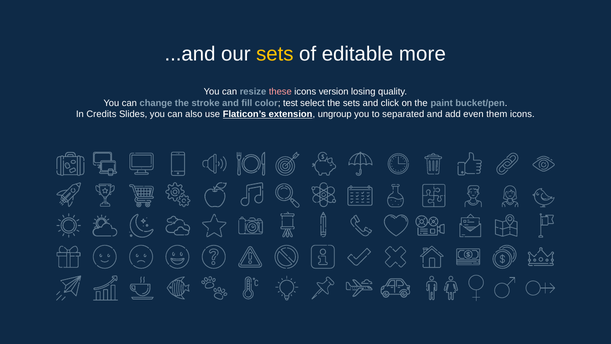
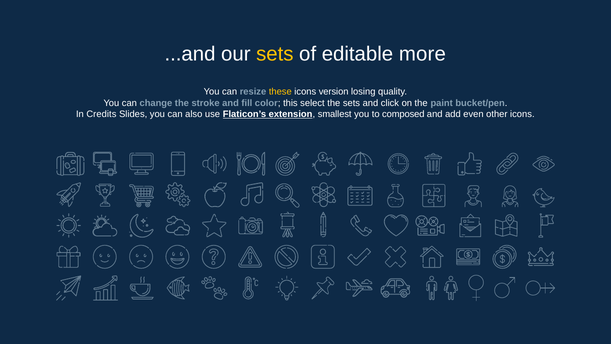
these colour: pink -> yellow
test: test -> this
ungroup: ungroup -> smallest
separated: separated -> composed
them: them -> other
